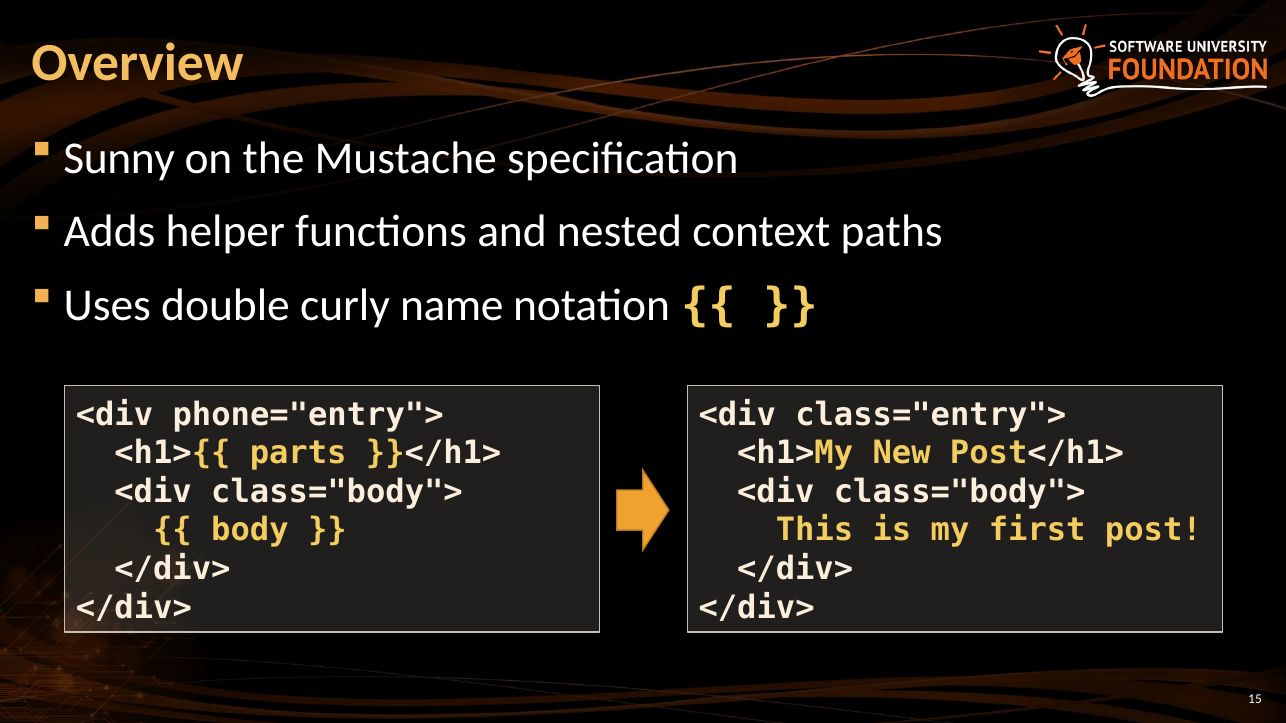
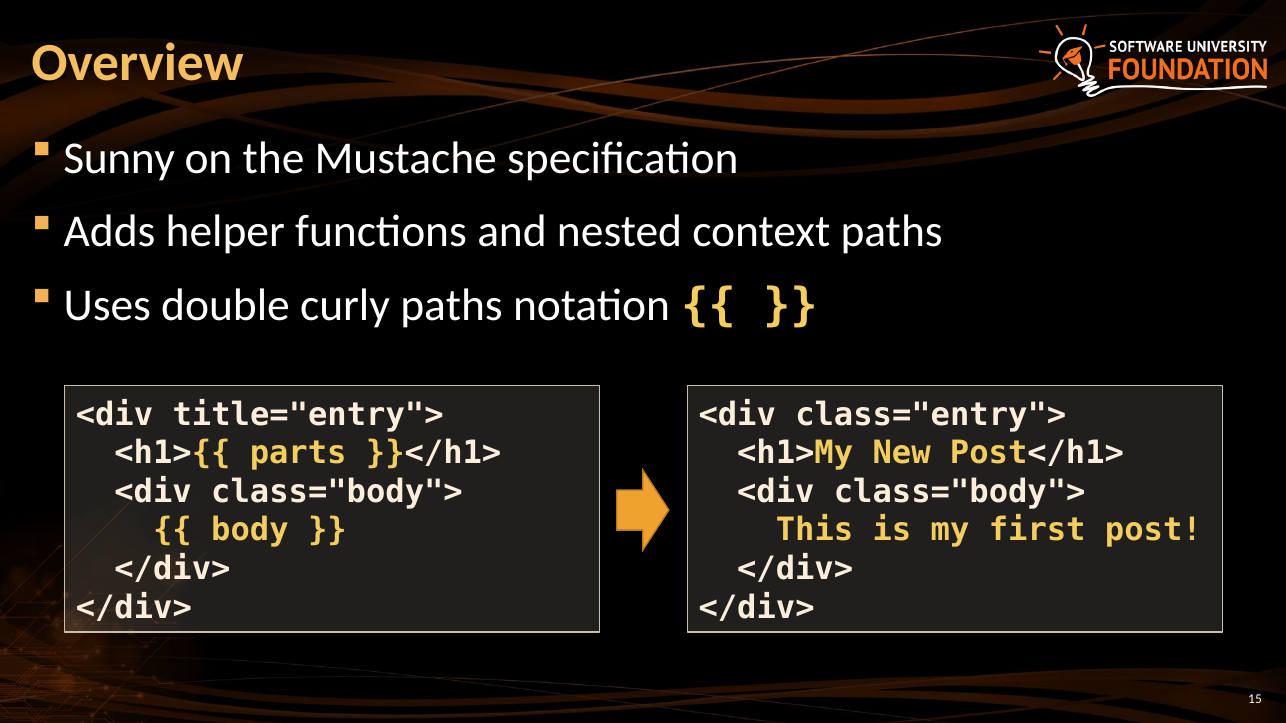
curly name: name -> paths
phone="entry">: phone="entry"> -> title="entry">
